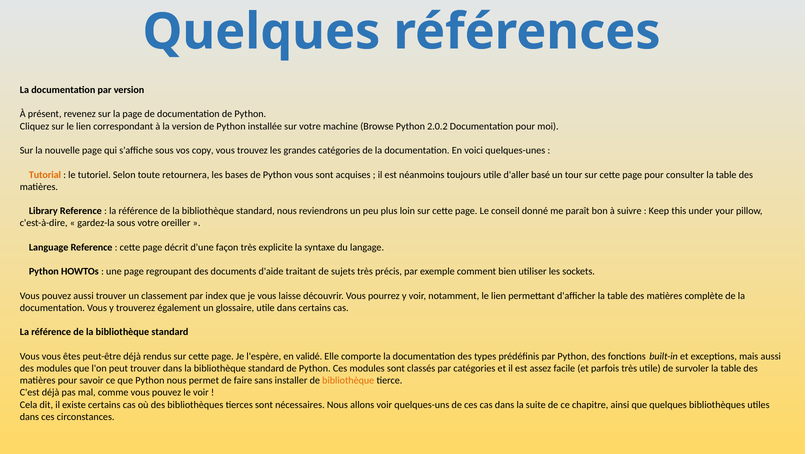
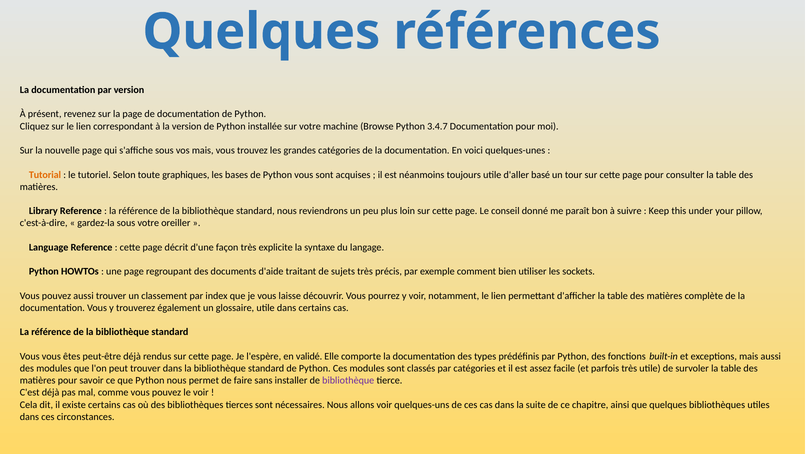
2.0.2: 2.0.2 -> 3.4.7
vos copy: copy -> mais
retournera: retournera -> graphiques
bibliothèque at (348, 380) colour: orange -> purple
